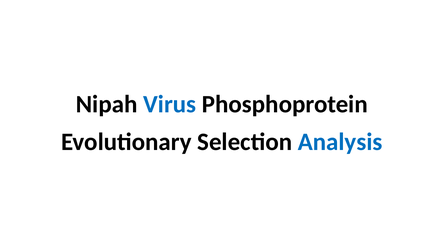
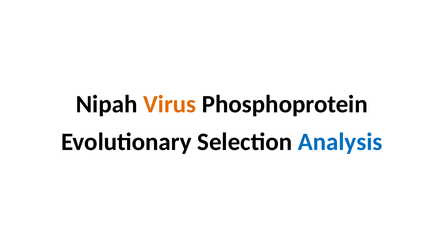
Virus colour: blue -> orange
